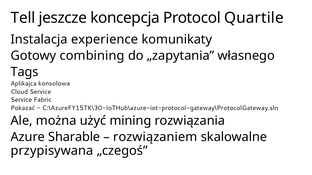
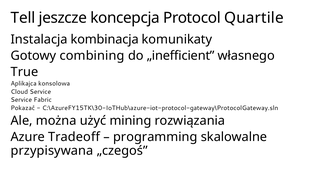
experience: experience -> kombinacja
„zapytania: „zapytania -> „inefficient
Tags: Tags -> True
Sharable: Sharable -> Tradeoff
rozwiązaniem: rozwiązaniem -> programming
